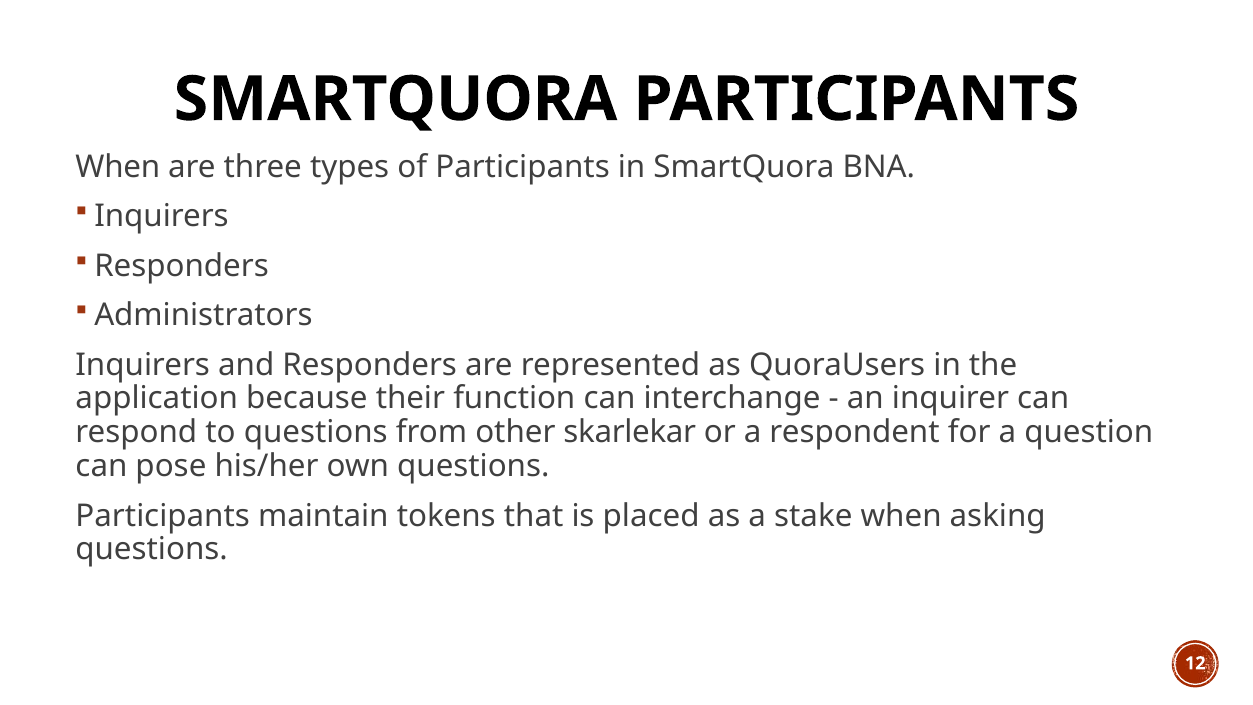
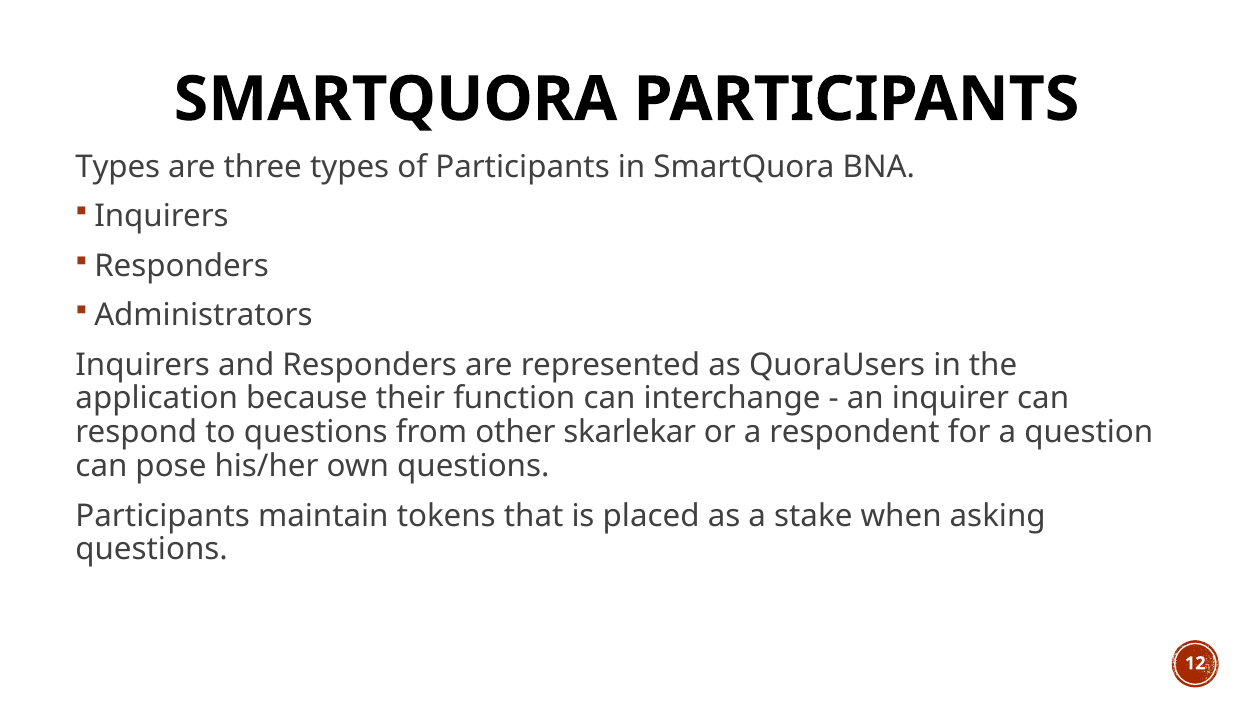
When at (118, 167): When -> Types
